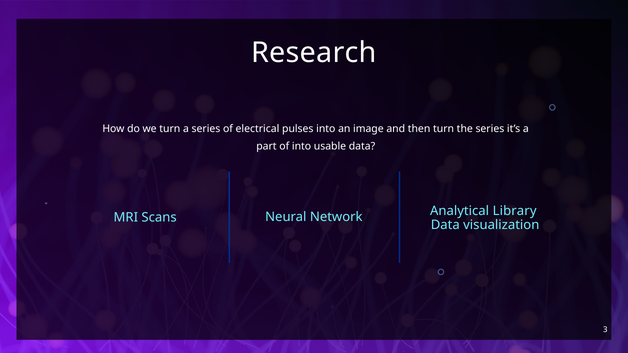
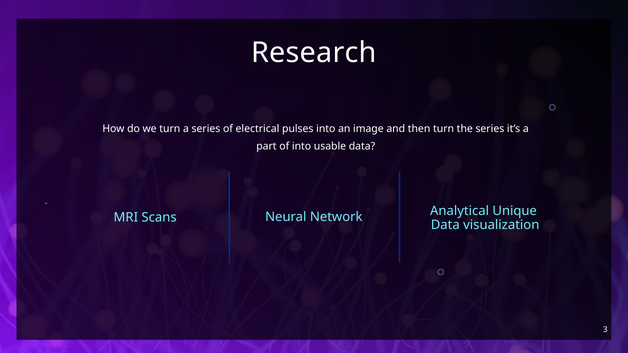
Library: Library -> Unique
